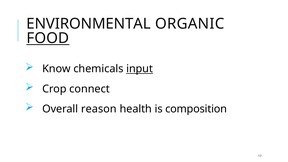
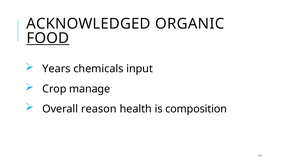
ENVIRONMENTAL: ENVIRONMENTAL -> ACKNOWLEDGED
Know: Know -> Years
input underline: present -> none
connect: connect -> manage
